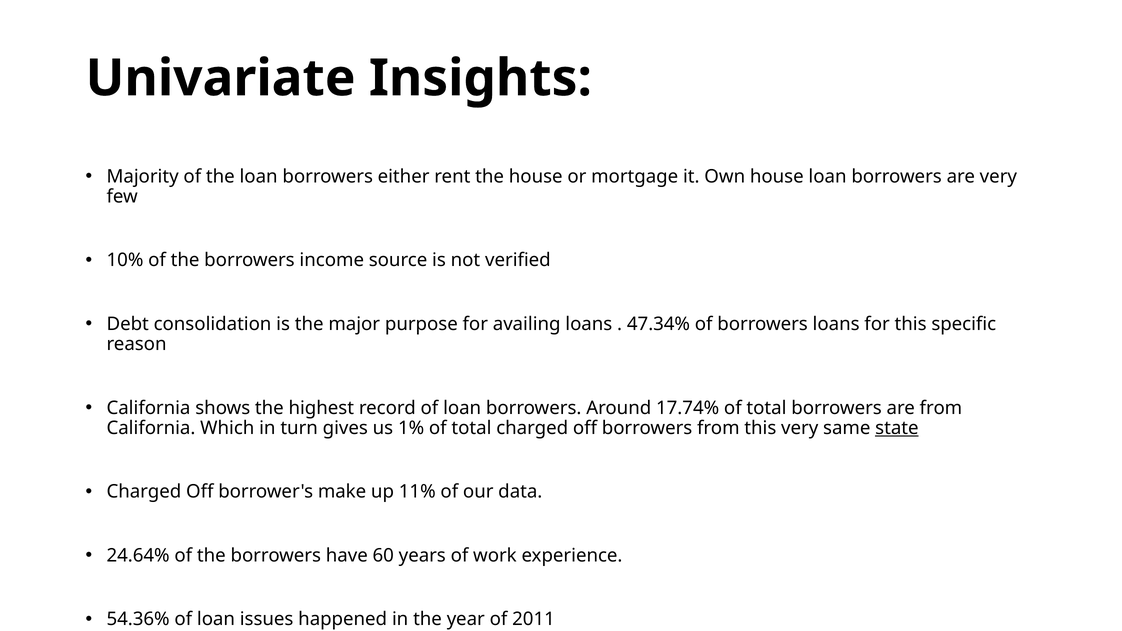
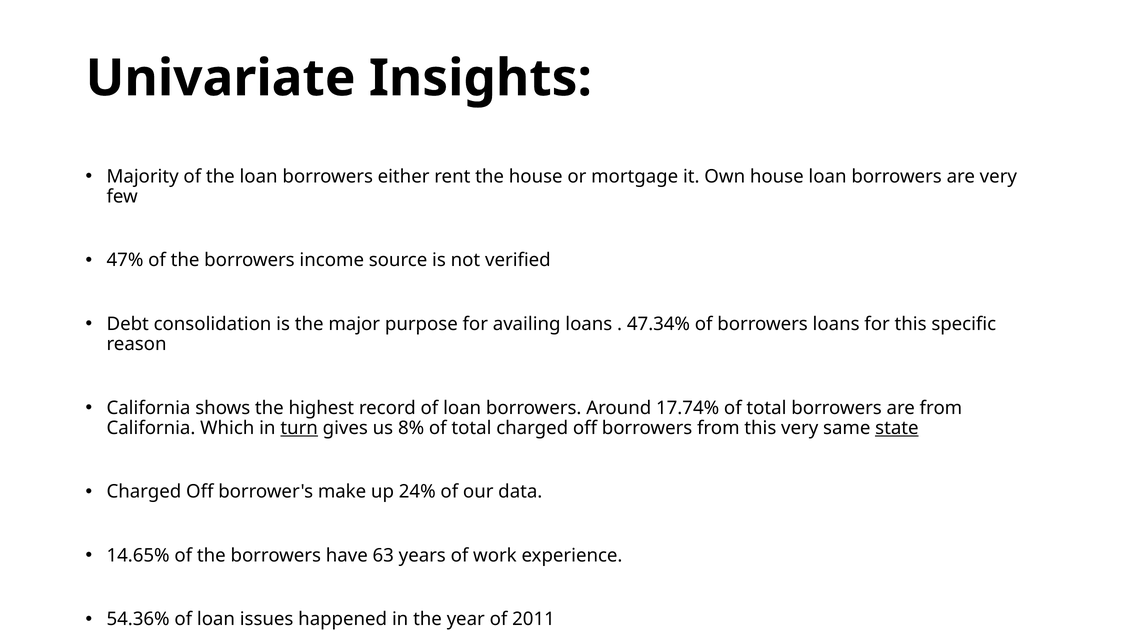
10%: 10% -> 47%
turn underline: none -> present
1%: 1% -> 8%
11%: 11% -> 24%
24.64%: 24.64% -> 14.65%
60: 60 -> 63
